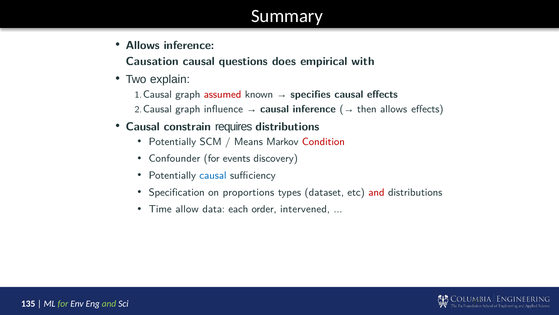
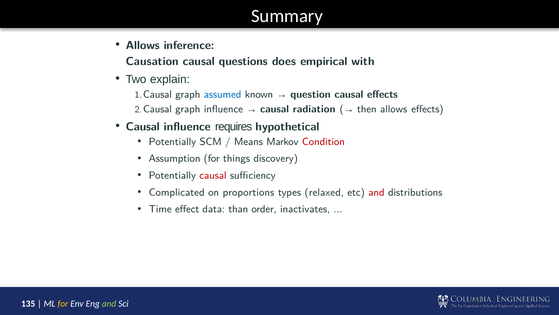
assumed colour: red -> blue
specifies: specifies -> question
causal inference: inference -> radiation
Causal constrain: constrain -> influence
requires distributions: distributions -> hypothetical
Confounder: Confounder -> Assumption
events: events -> things
causal at (213, 175) colour: blue -> red
Specification: Specification -> Complicated
dataset: dataset -> relaxed
allow: allow -> effect
each: each -> than
intervened: intervened -> inactivates
for at (63, 303) colour: light green -> yellow
